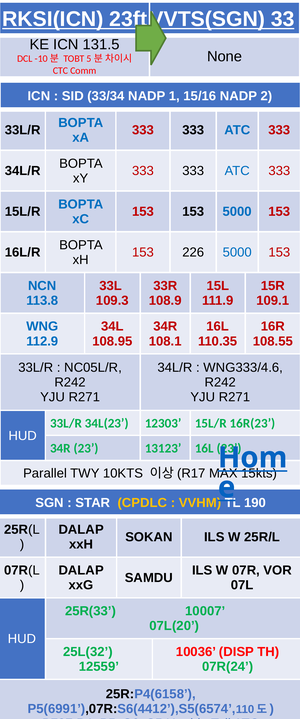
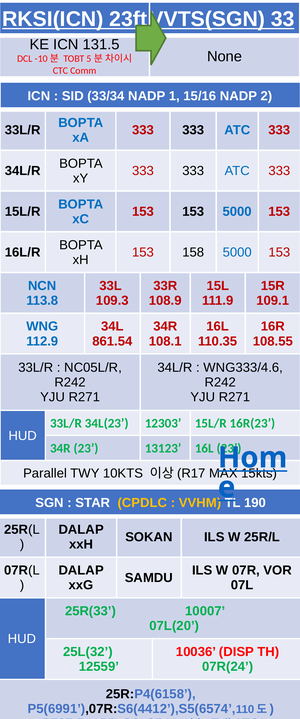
226: 226 -> 158
108.95: 108.95 -> 861.54
